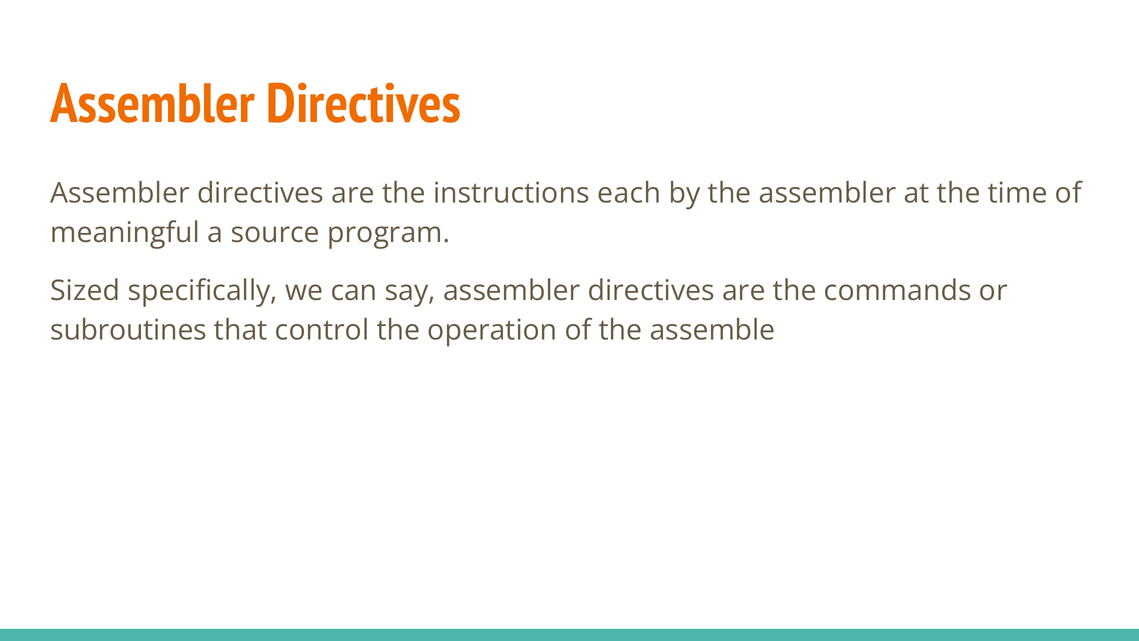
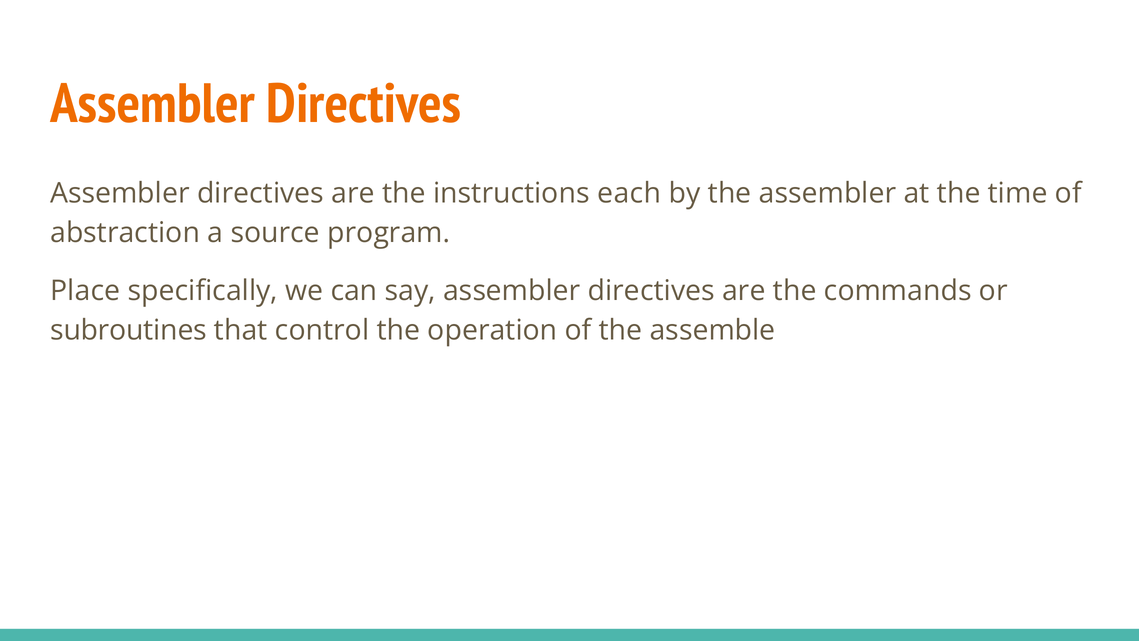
meaningful: meaningful -> abstraction
Sized: Sized -> Place
